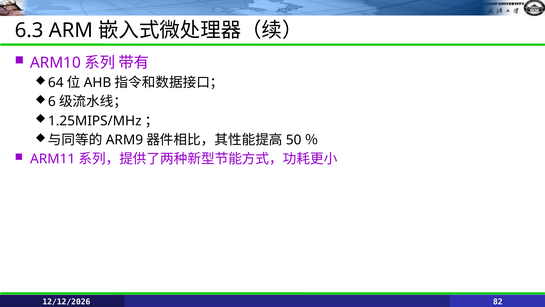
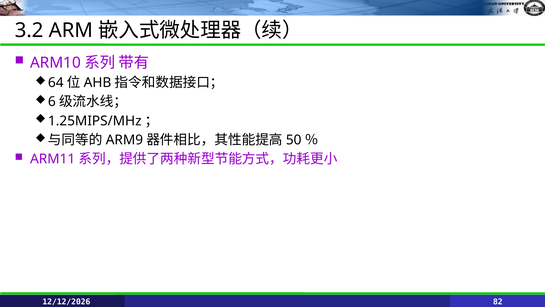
6.3: 6.3 -> 3.2
